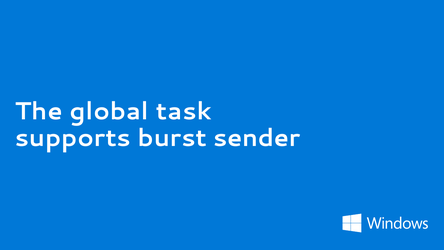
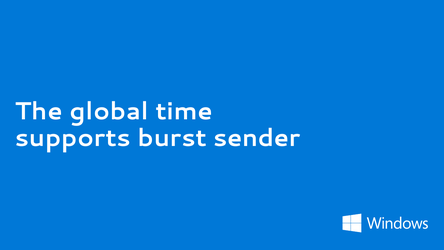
task: task -> time
